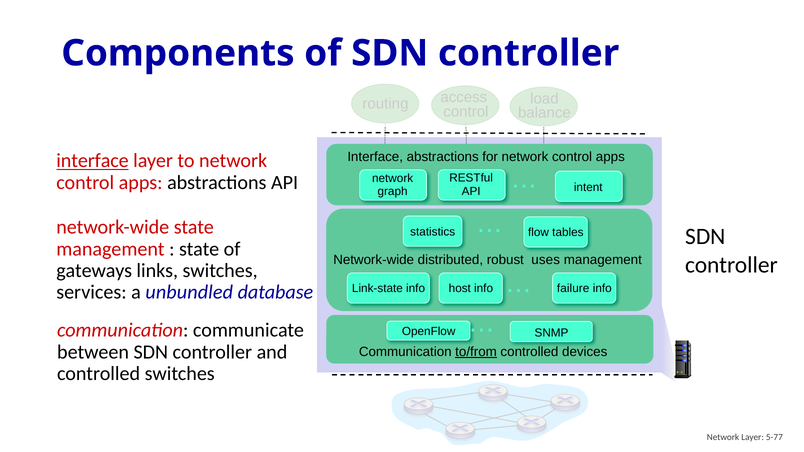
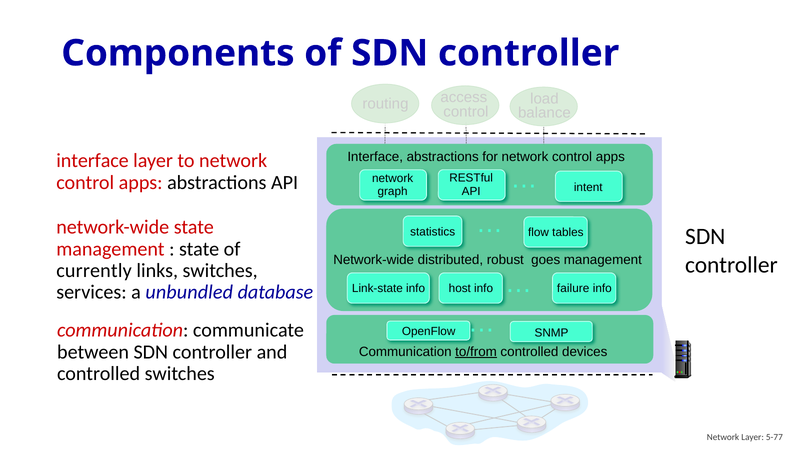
interface at (93, 161) underline: present -> none
uses: uses -> goes
gateways: gateways -> currently
